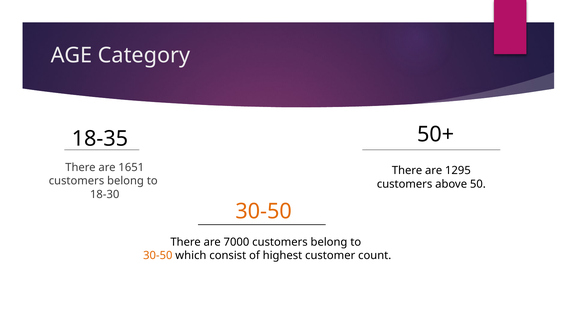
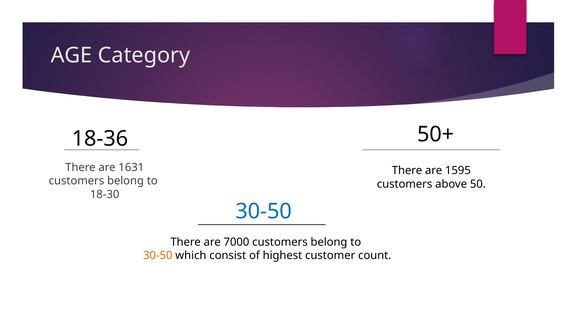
18-35: 18-35 -> 18-36
1651: 1651 -> 1631
1295: 1295 -> 1595
30-50 at (264, 211) colour: orange -> blue
